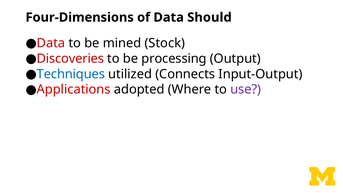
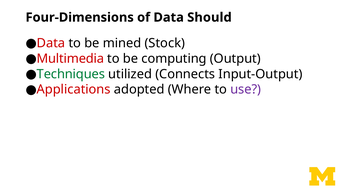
Discoveries: Discoveries -> Multimedia
processing: processing -> computing
Techniques colour: blue -> green
